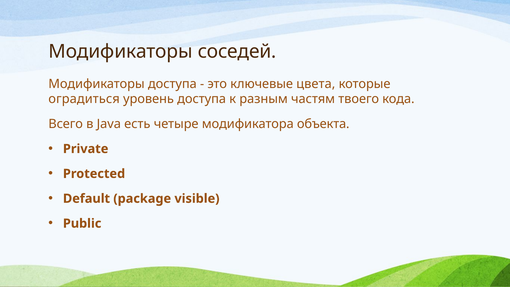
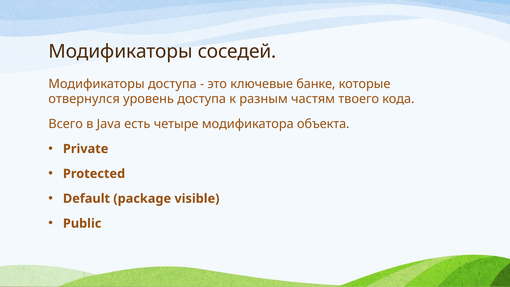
цвета: цвета -> банке
оградиться: оградиться -> отвернулся
